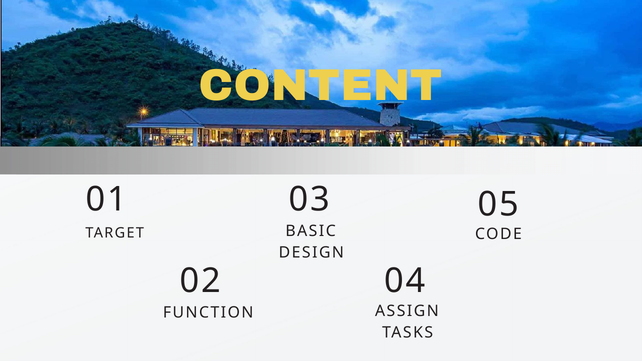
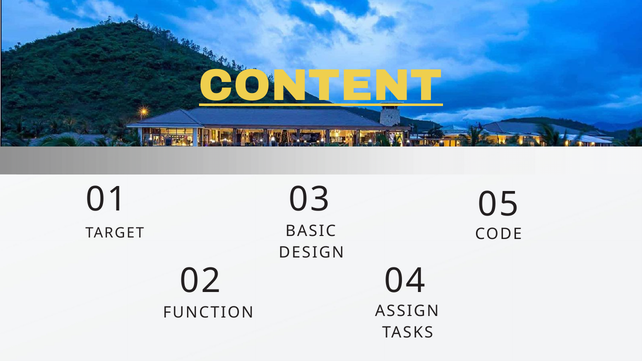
CONTENT underline: none -> present
